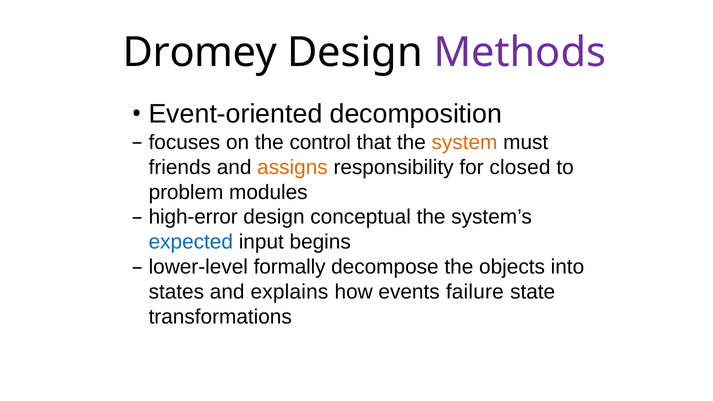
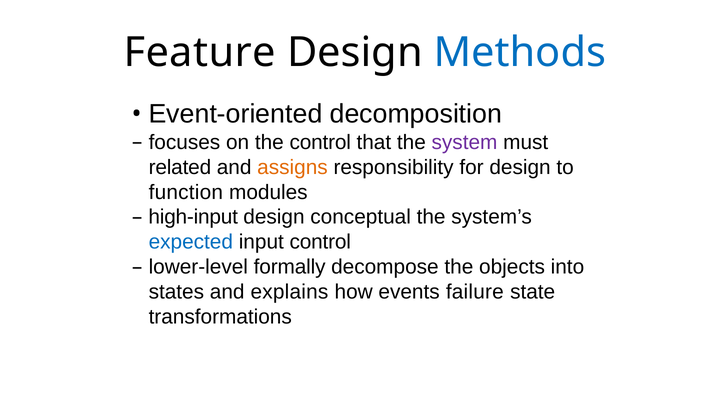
Dromey: Dromey -> Feature
Methods colour: purple -> blue
system colour: orange -> purple
friends: friends -> related
for closed: closed -> design
problem: problem -> function
high-error: high-error -> high-input
input begins: begins -> control
